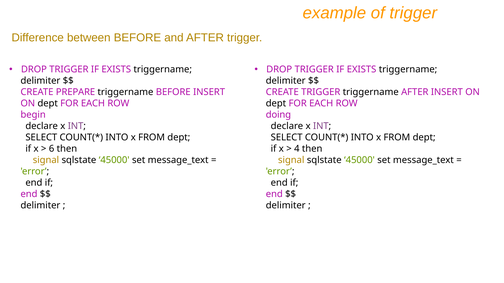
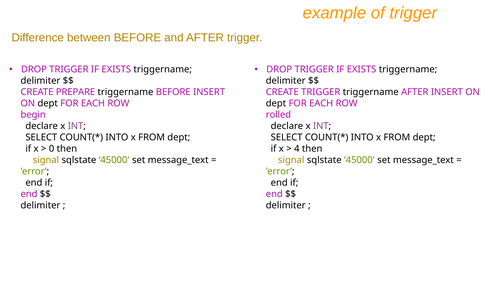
doing: doing -> rolled
6: 6 -> 0
